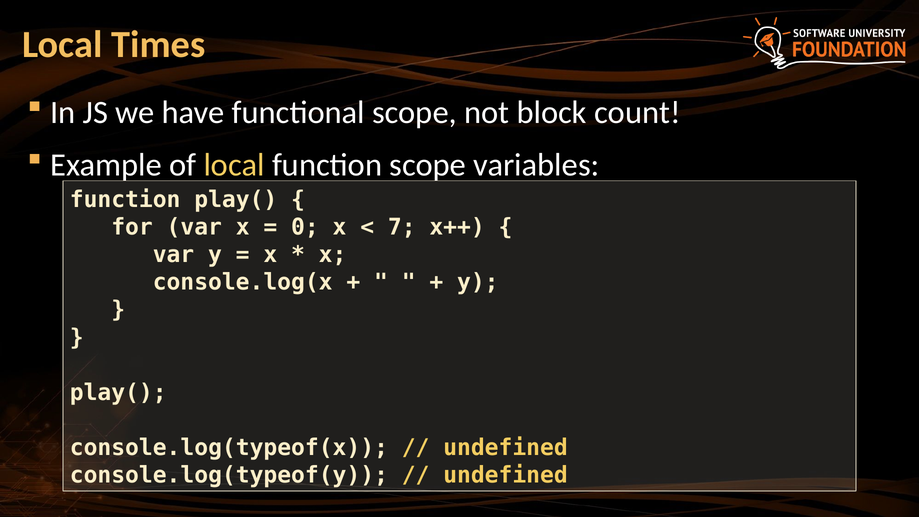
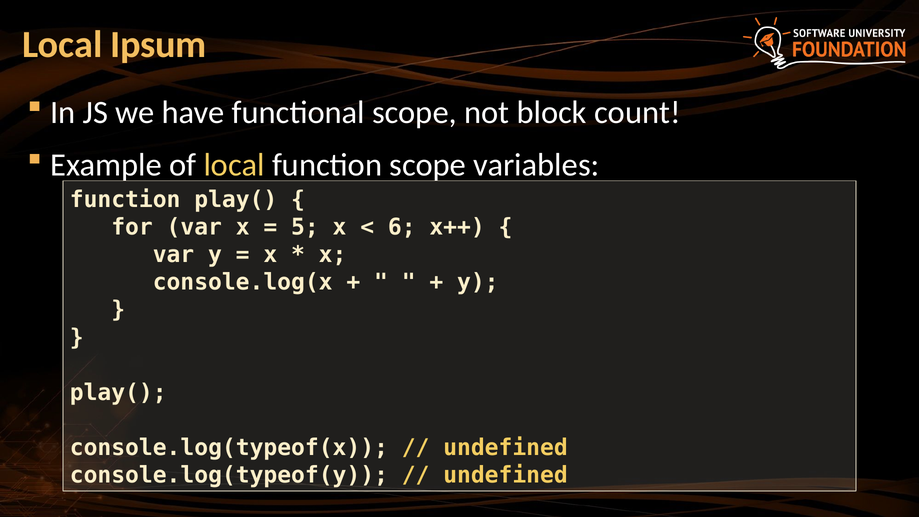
Times: Times -> Ipsum
0: 0 -> 5
7: 7 -> 6
